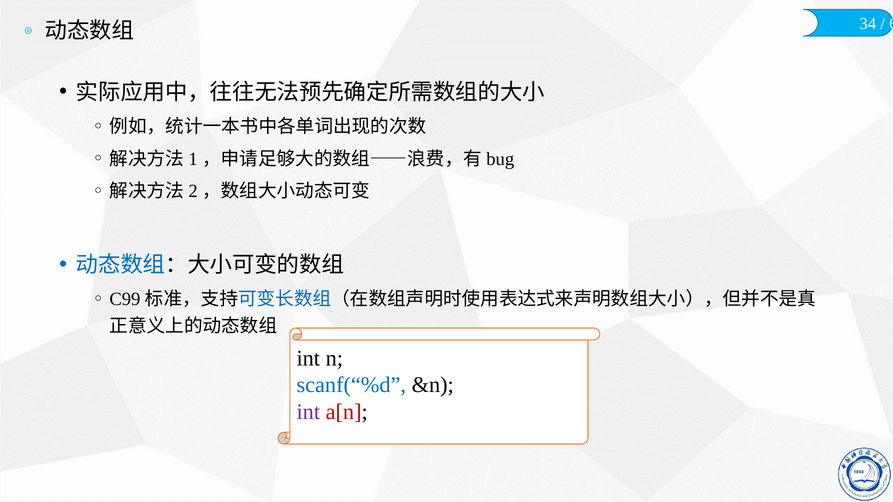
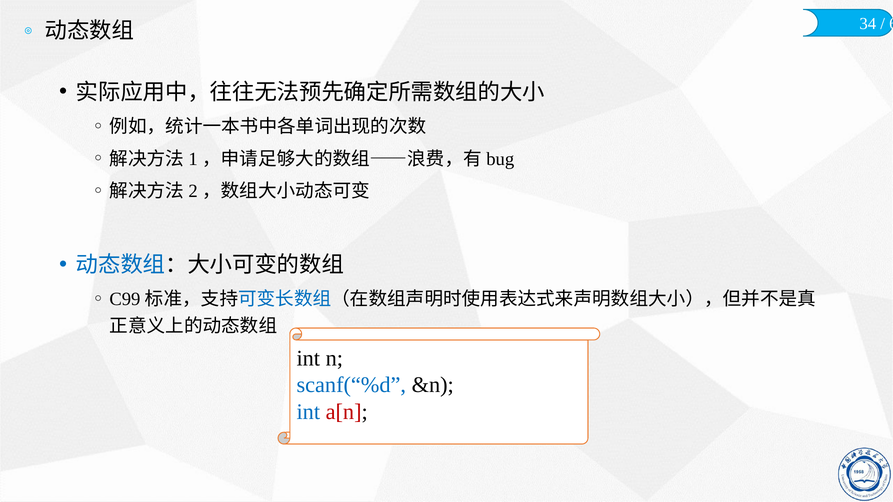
int at (308, 412) colour: purple -> blue
